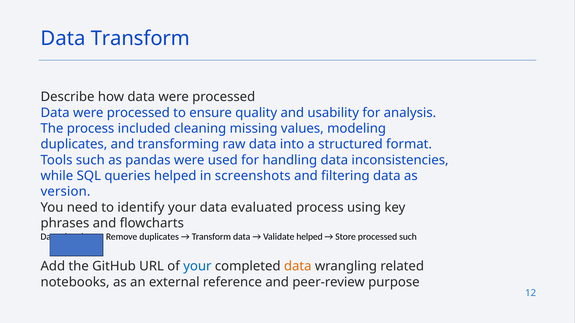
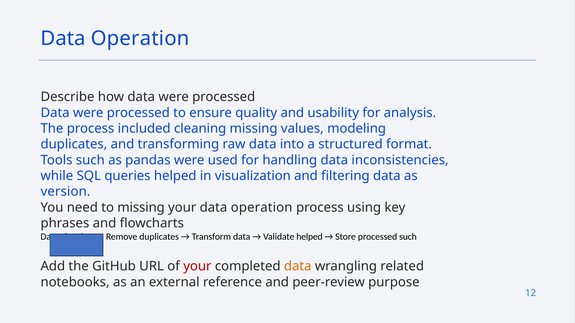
Transform at (140, 38): Transform -> Operation
screenshots: screenshots -> visualization
to identify: identify -> missing
your data evaluated: evaluated -> operation
your at (197, 267) colour: blue -> red
